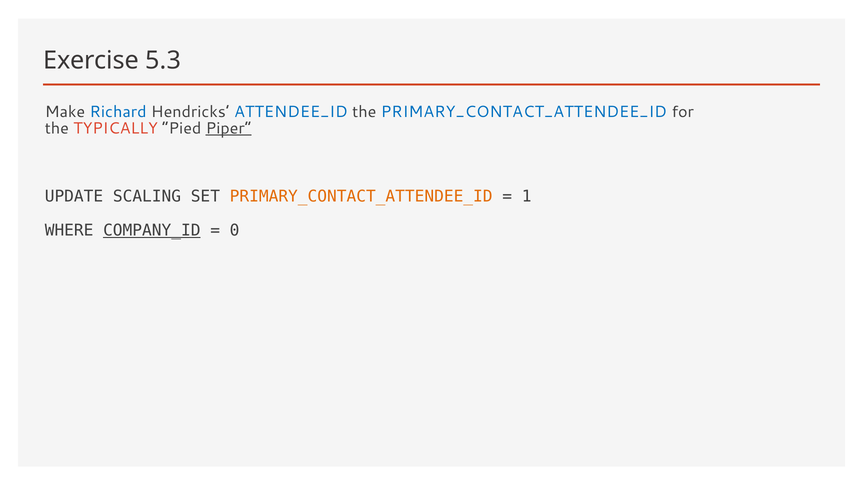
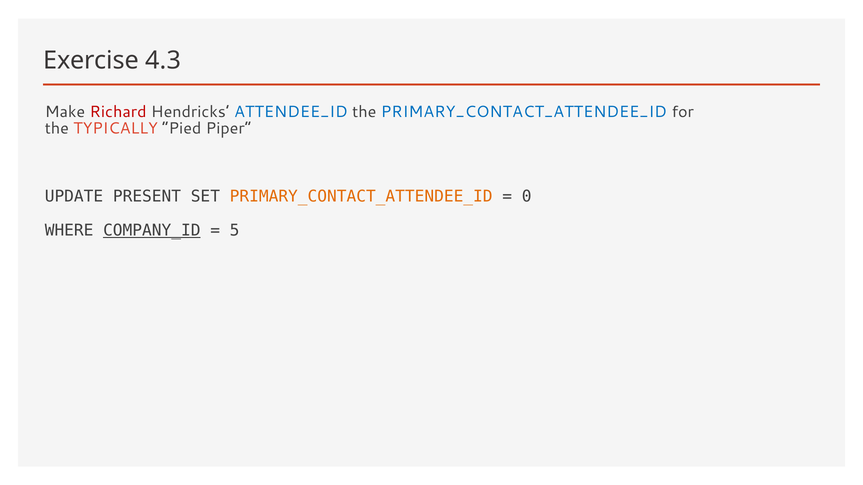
5.3: 5.3 -> 4.3
Richard colour: blue -> red
Piper underline: present -> none
SCALING: SCALING -> PRESENT
1: 1 -> 0
0: 0 -> 5
